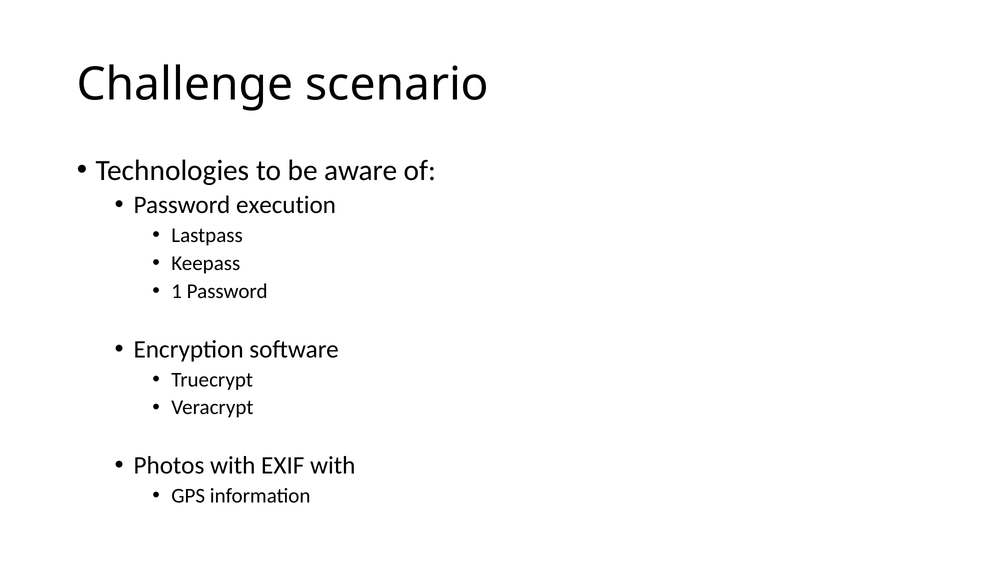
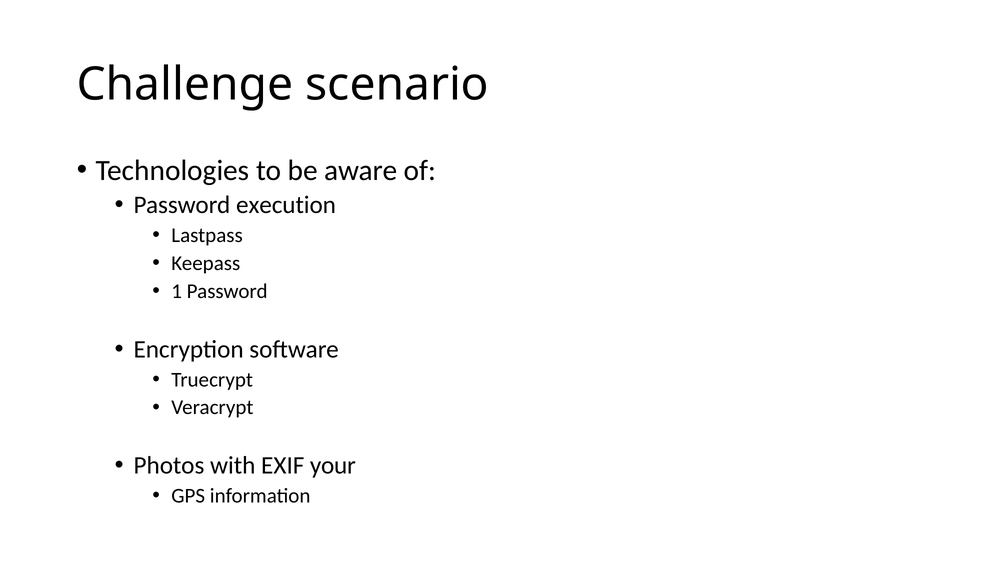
EXIF with: with -> your
